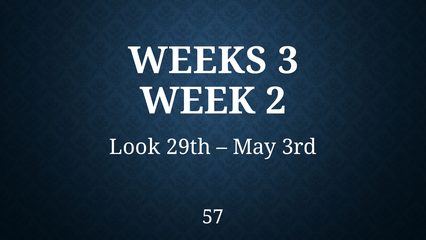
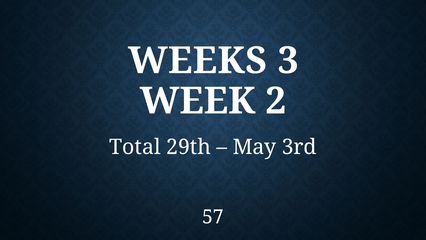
Look: Look -> Total
